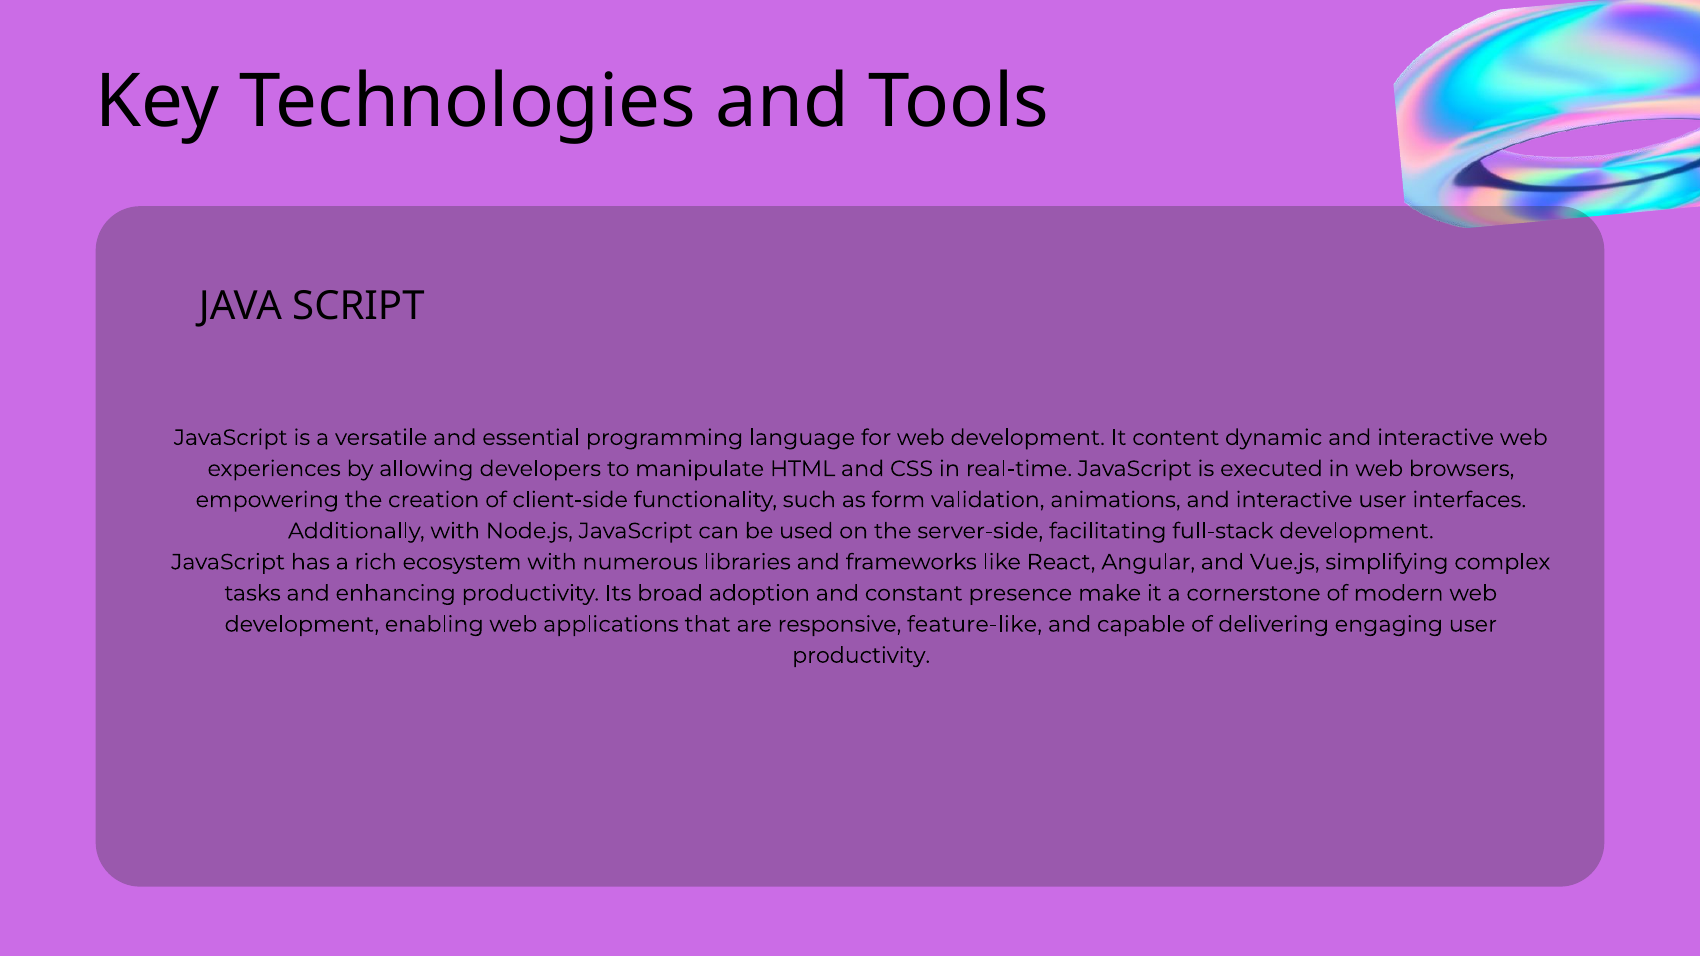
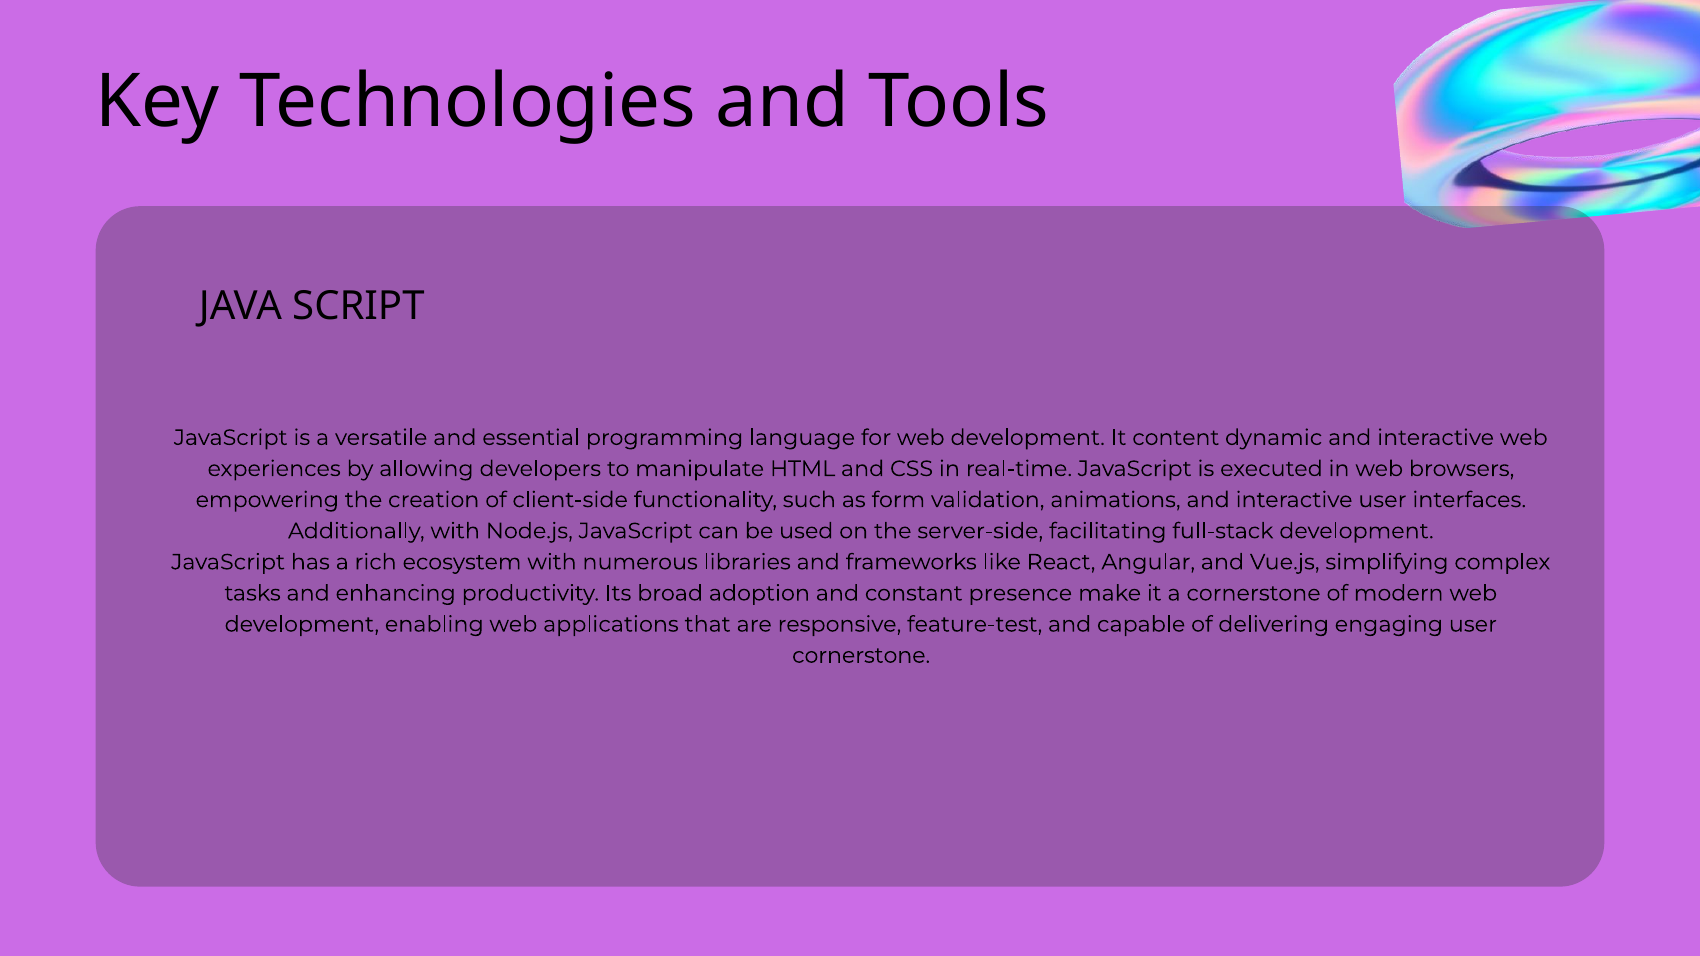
feature-like: feature-like -> feature-test
productivity at (861, 656): productivity -> cornerstone
